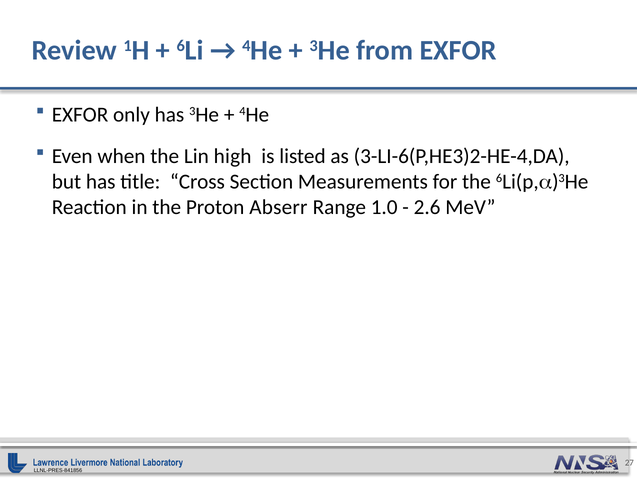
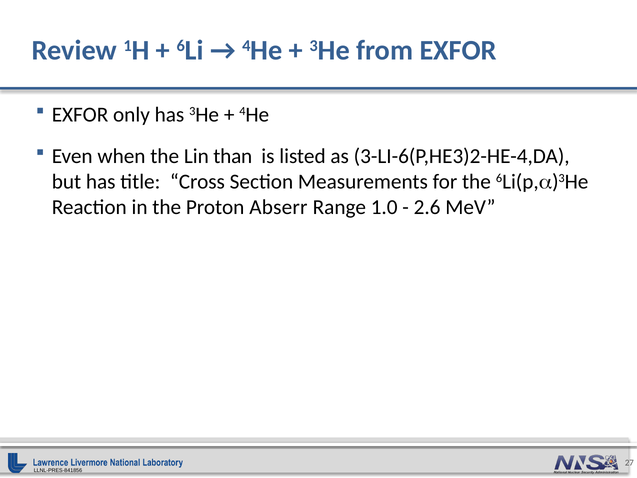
high: high -> than
